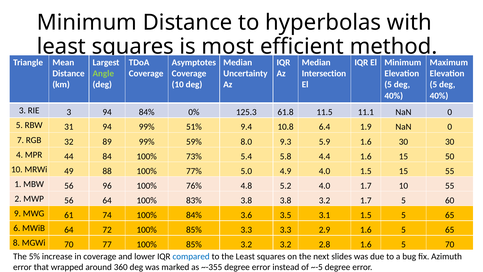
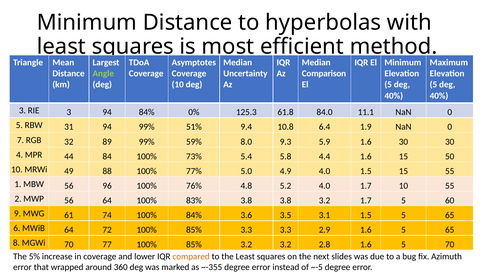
Intersection: Intersection -> Comparison
11.5: 11.5 -> 84.0
compared colour: blue -> orange
